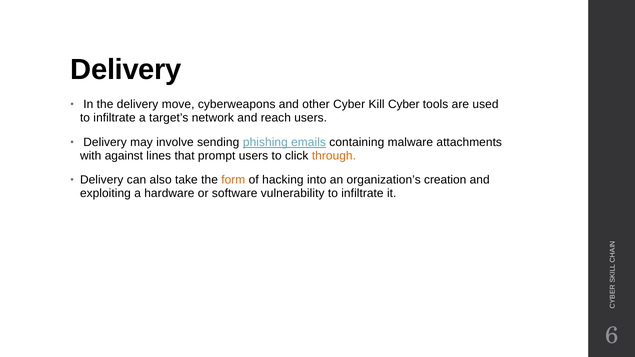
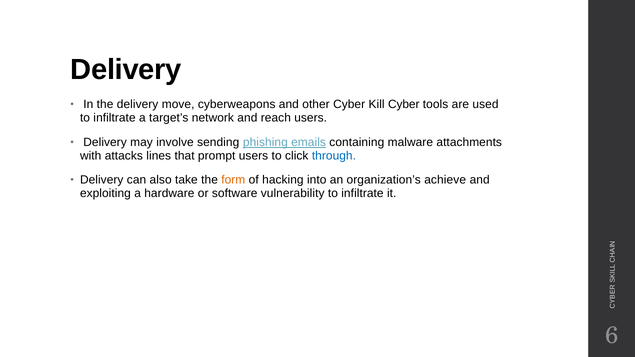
against: against -> attacks
through colour: orange -> blue
creation: creation -> achieve
